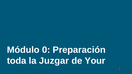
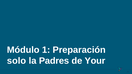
0: 0 -> 1
toda: toda -> solo
Juzgar: Juzgar -> Padres
